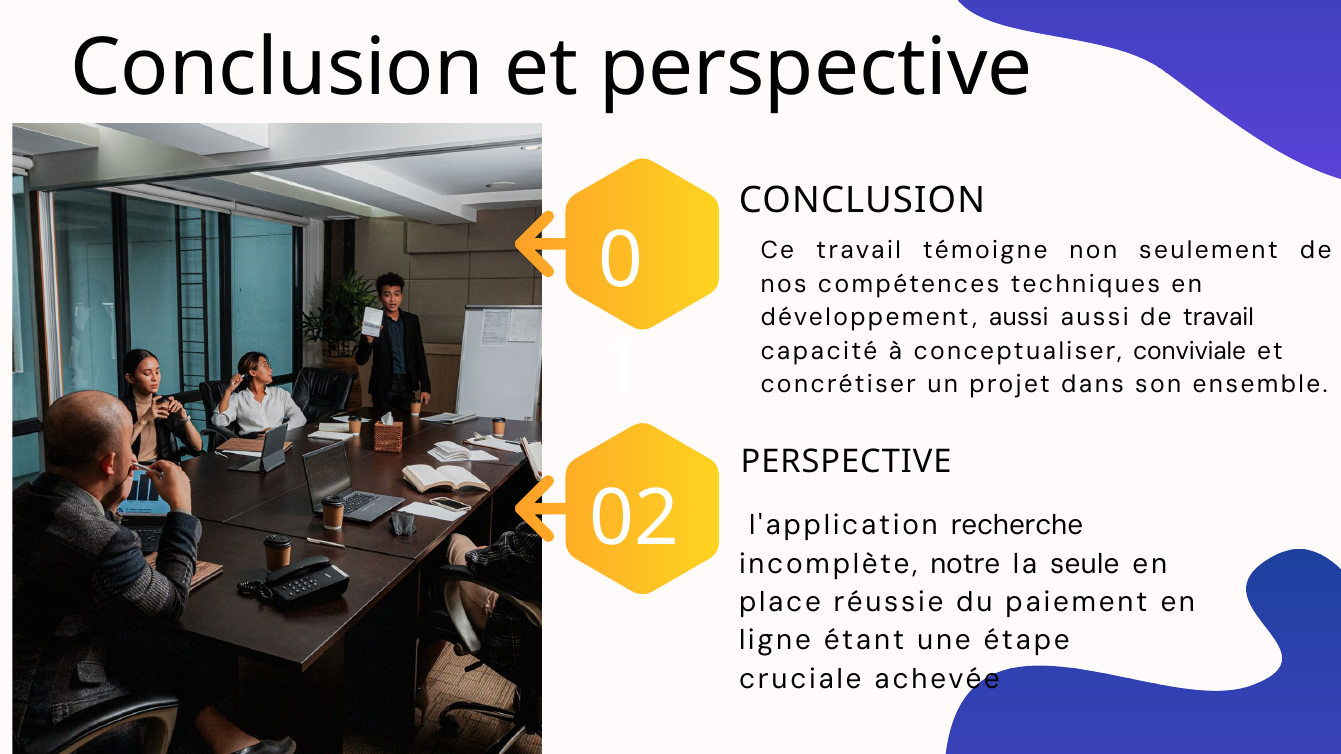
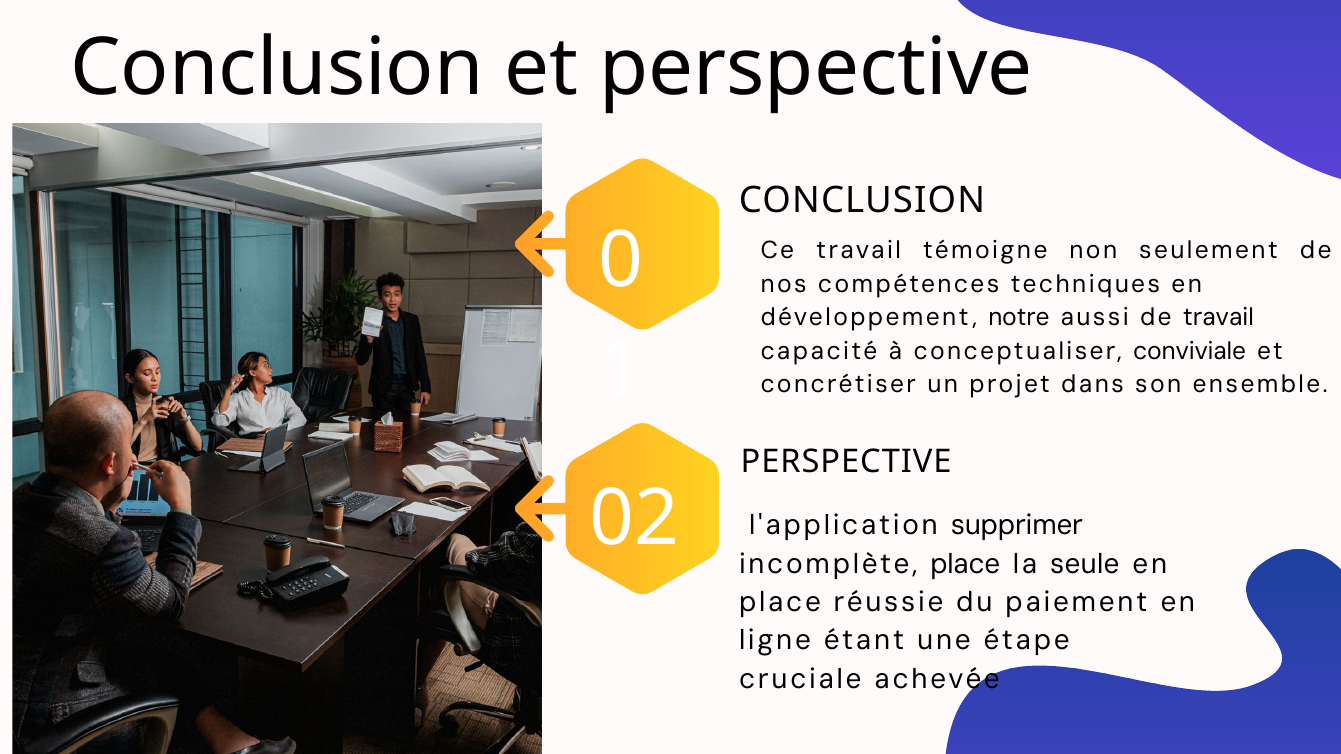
développement aussi: aussi -> notre
recherche: recherche -> supprimer
incomplète notre: notre -> place
